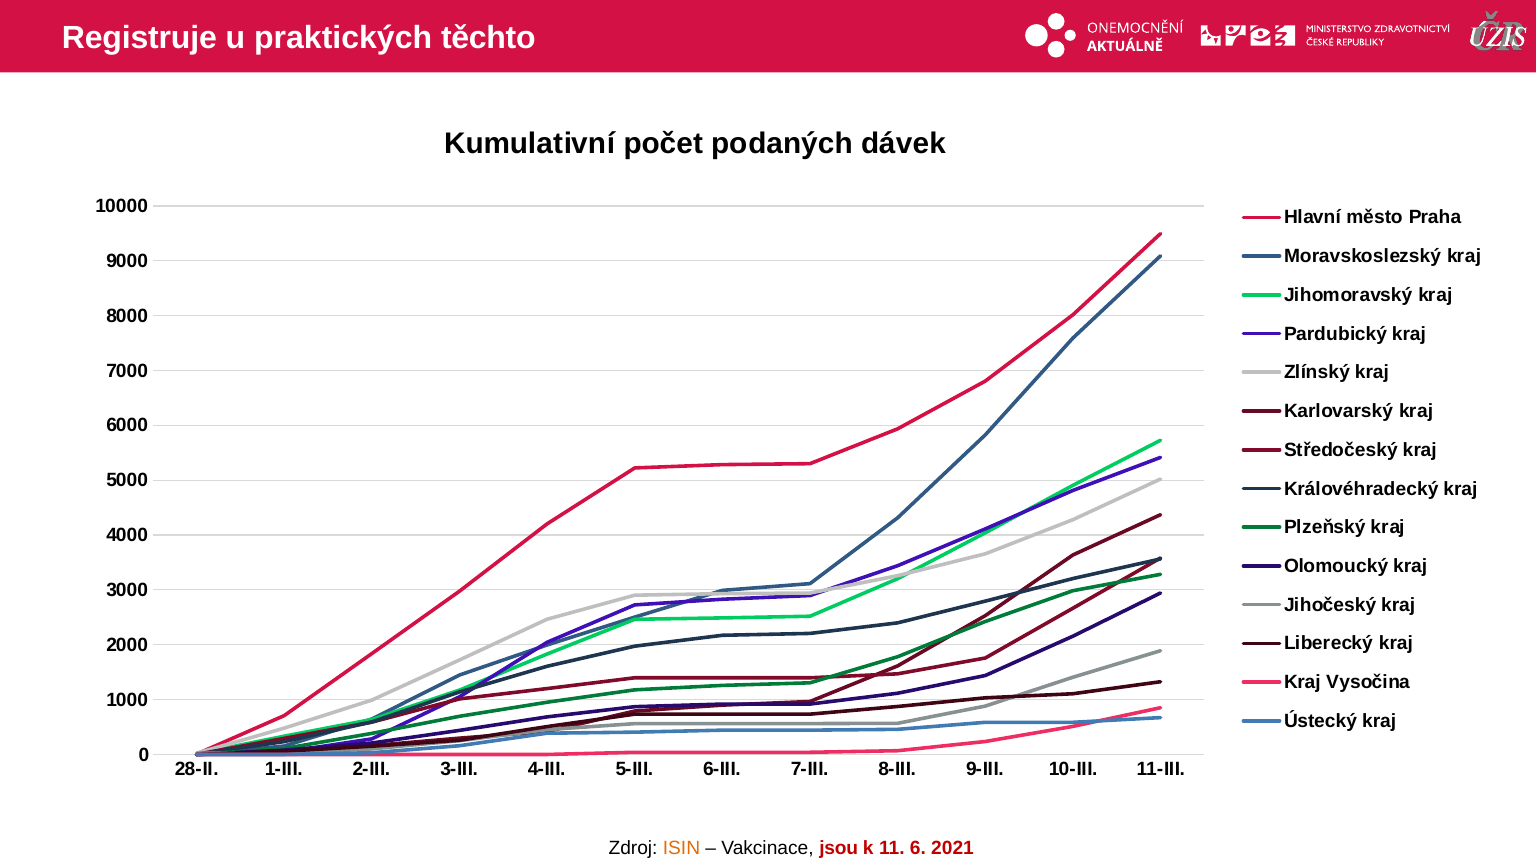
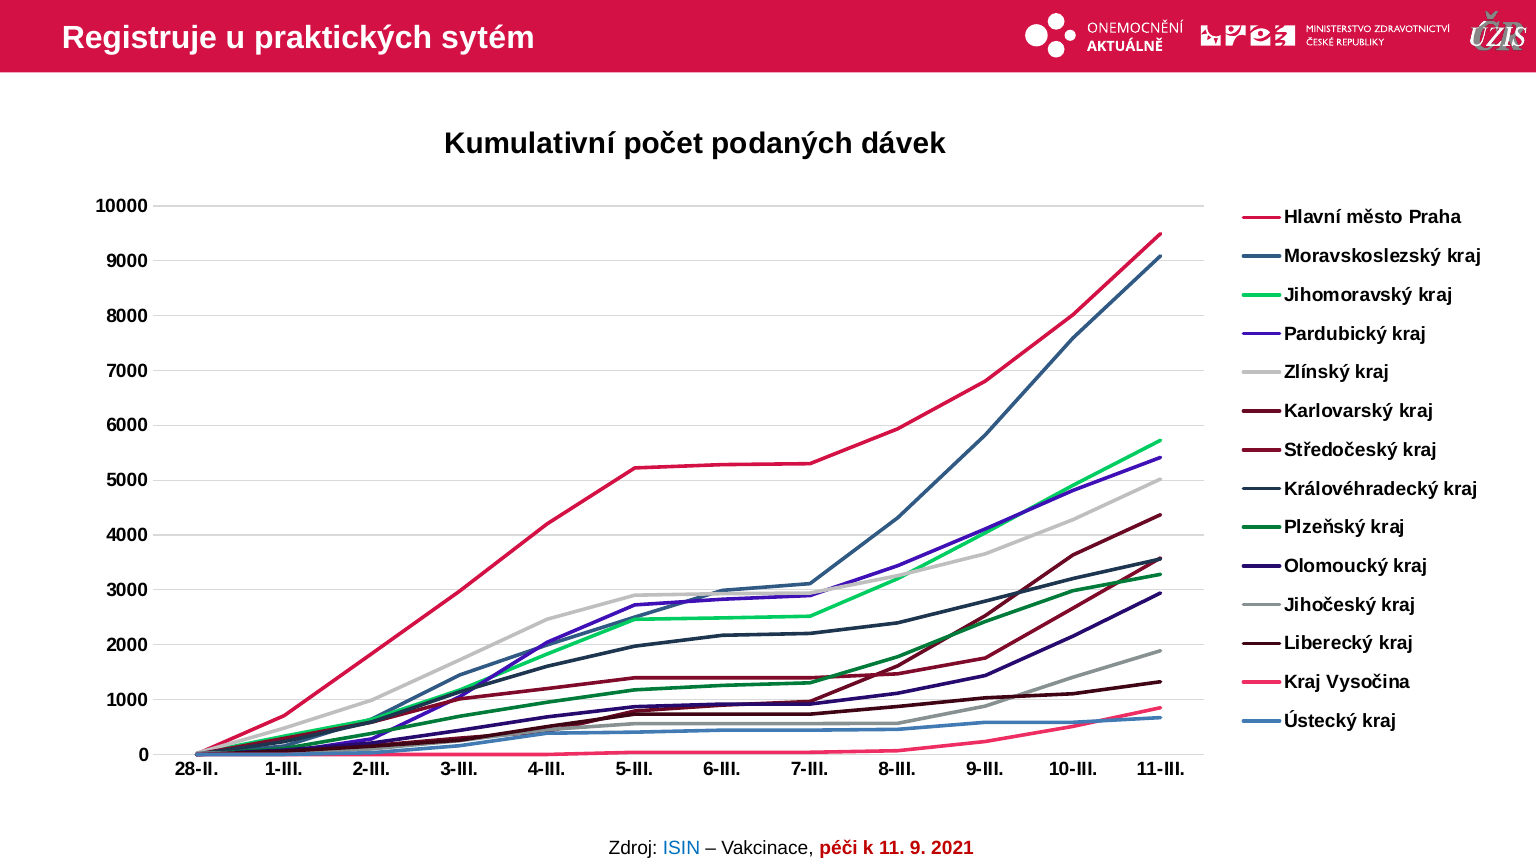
těchto: těchto -> sytém
ISIN colour: orange -> blue
jsou: jsou -> péči
6: 6 -> 9
